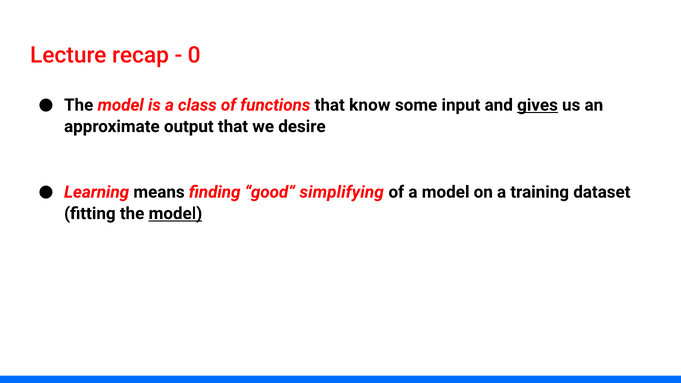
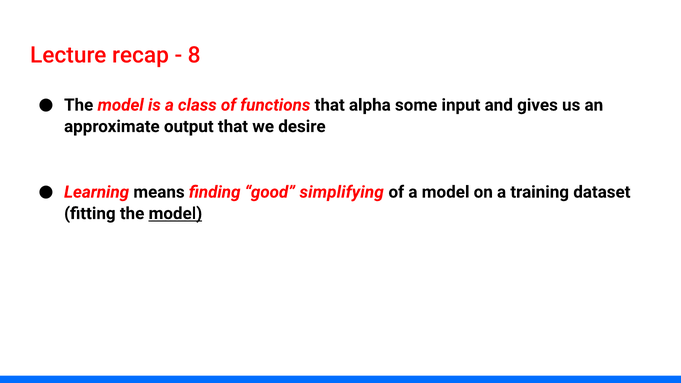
0: 0 -> 8
know: know -> alpha
gives underline: present -> none
